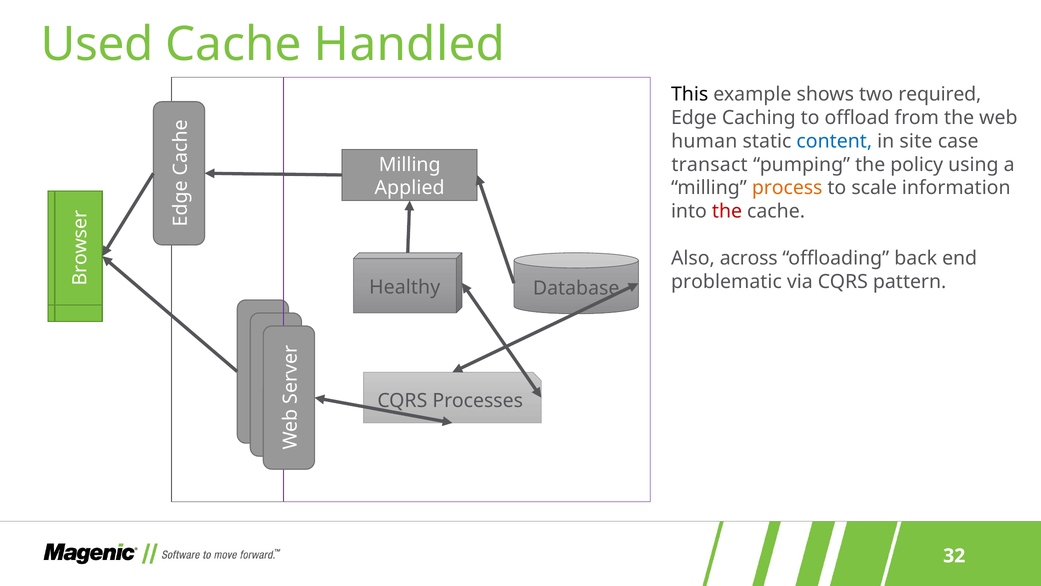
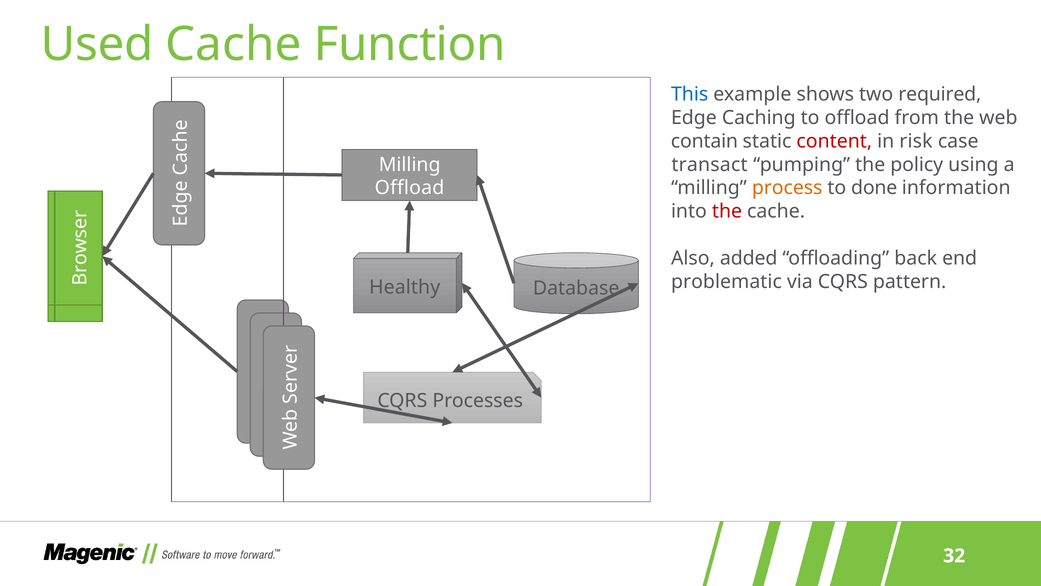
Handled: Handled -> Function
This colour: black -> blue
human: human -> contain
content colour: blue -> red
site: site -> risk
Applied at (410, 188): Applied -> Offload
scale: scale -> done
across: across -> added
